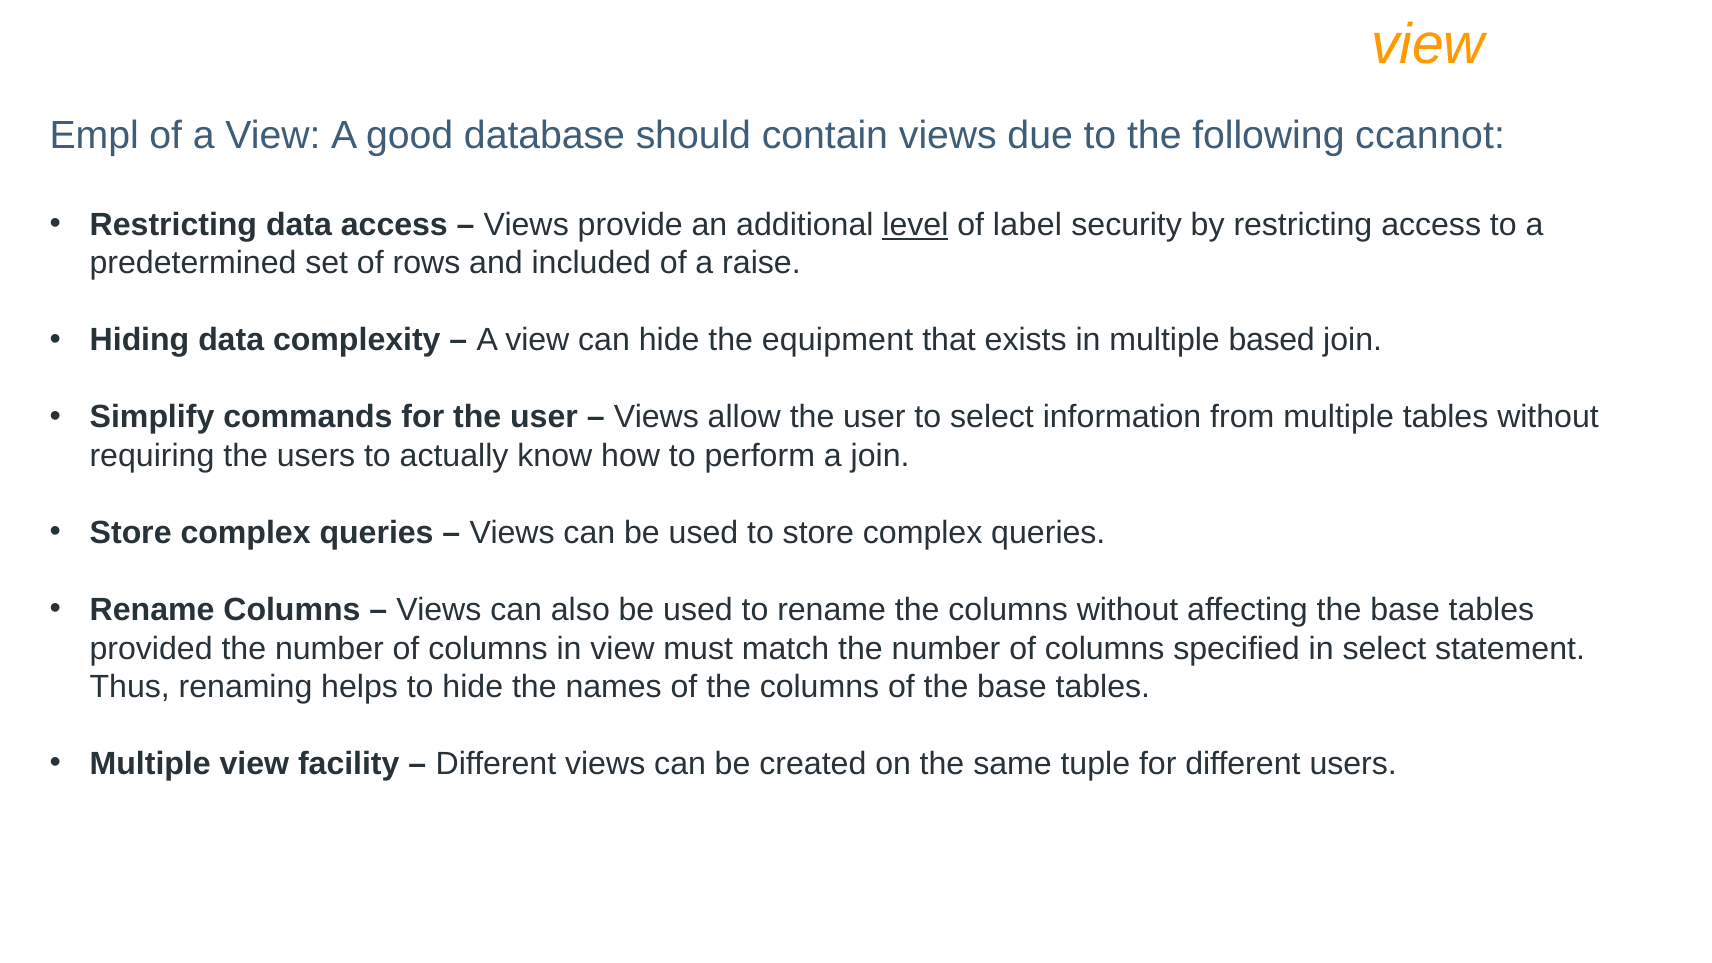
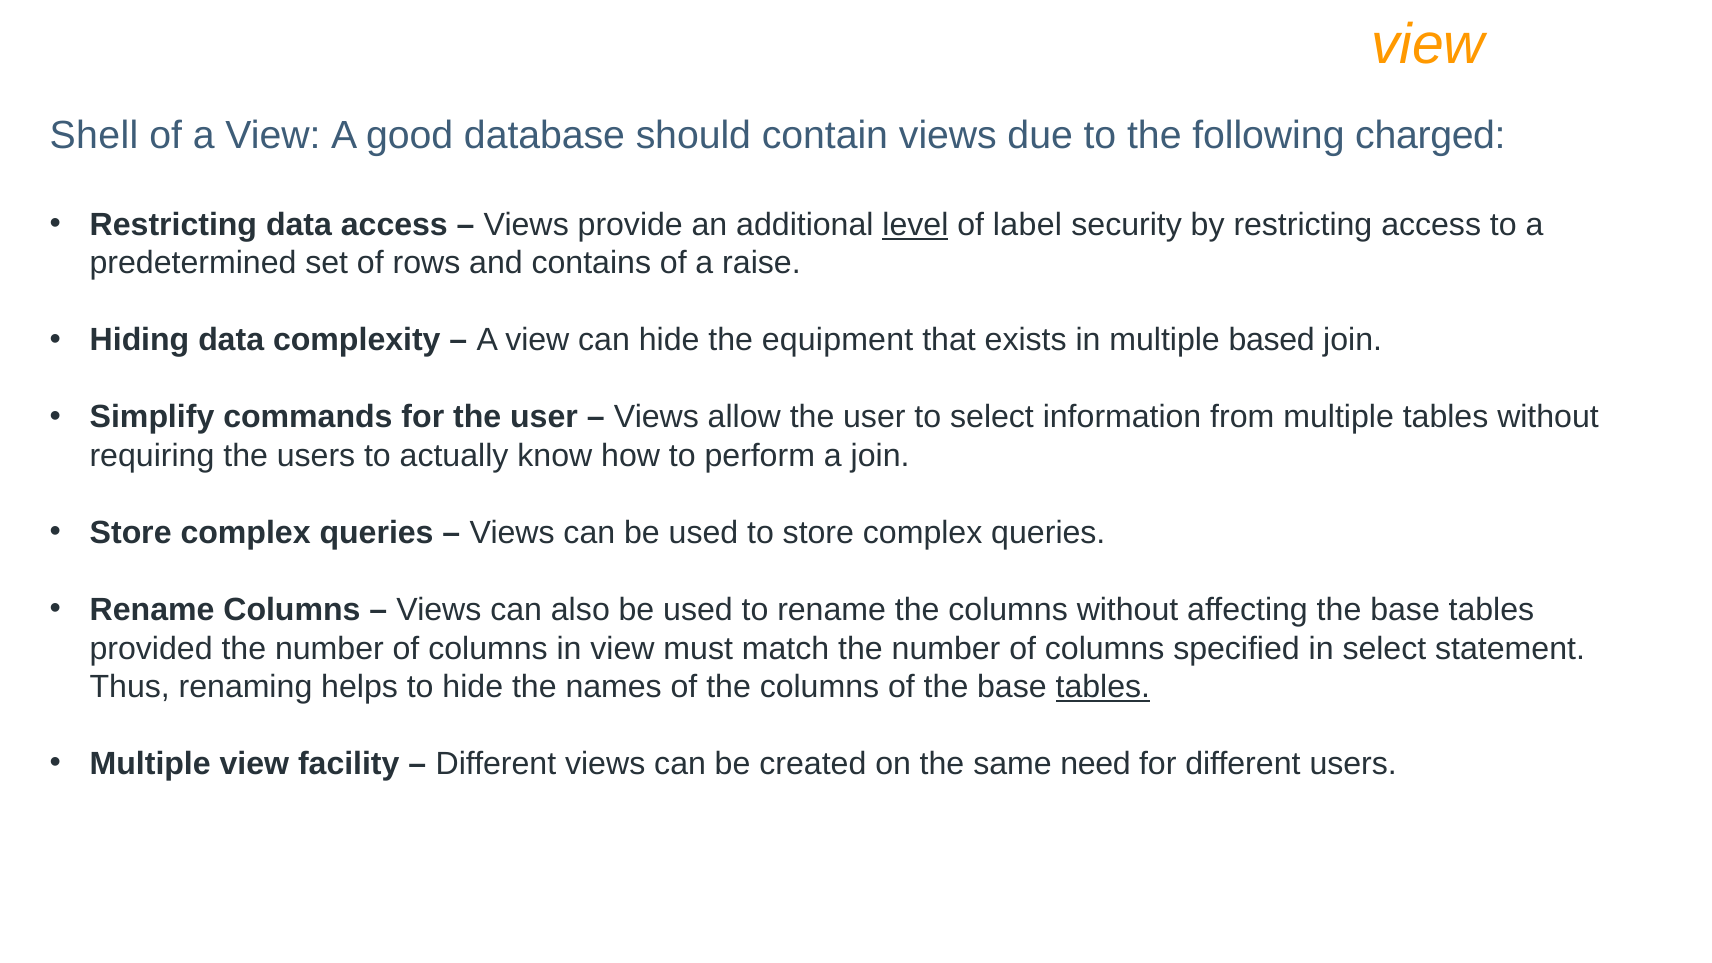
Empl: Empl -> Shell
ccannot: ccannot -> charged
included: included -> contains
tables at (1103, 687) underline: none -> present
tuple: tuple -> need
